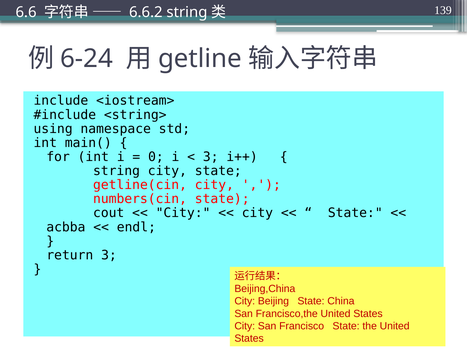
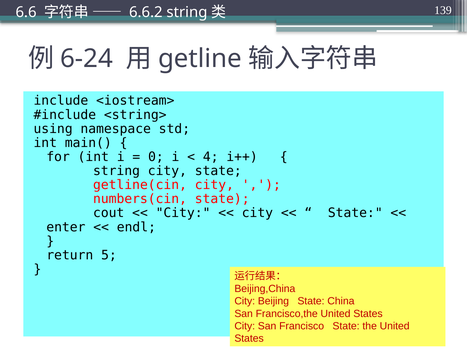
3 at (211, 157): 3 -> 4
acbba: acbba -> enter
return 3: 3 -> 5
